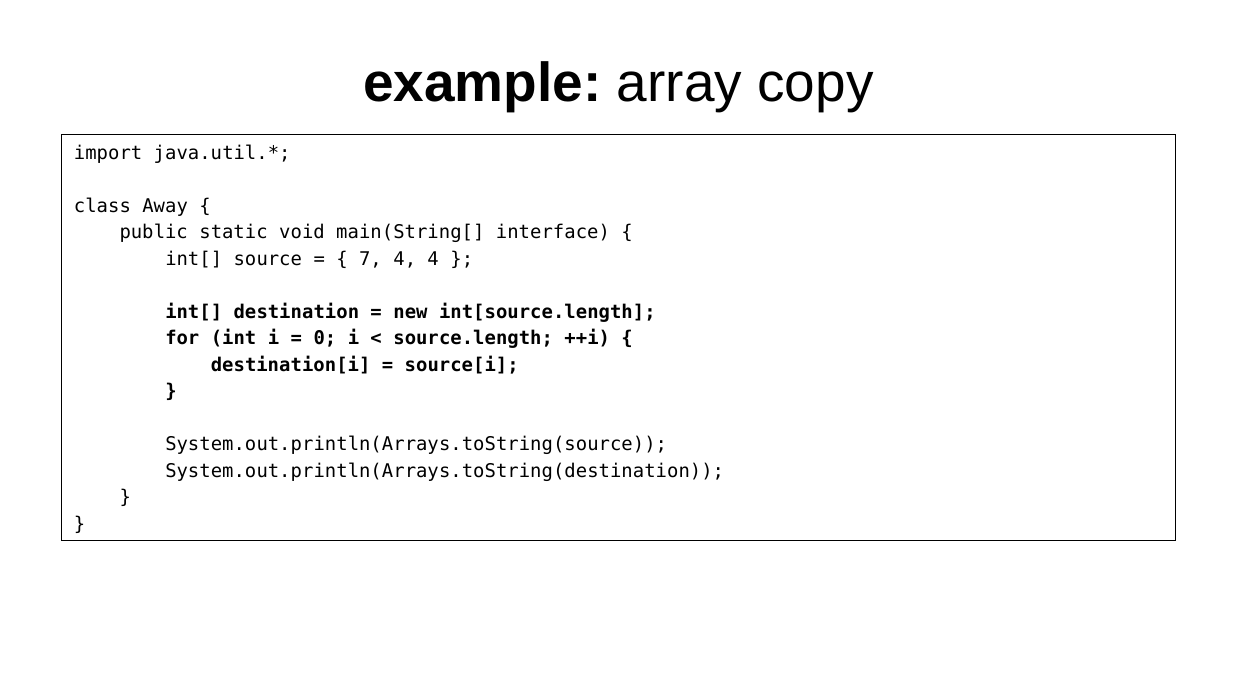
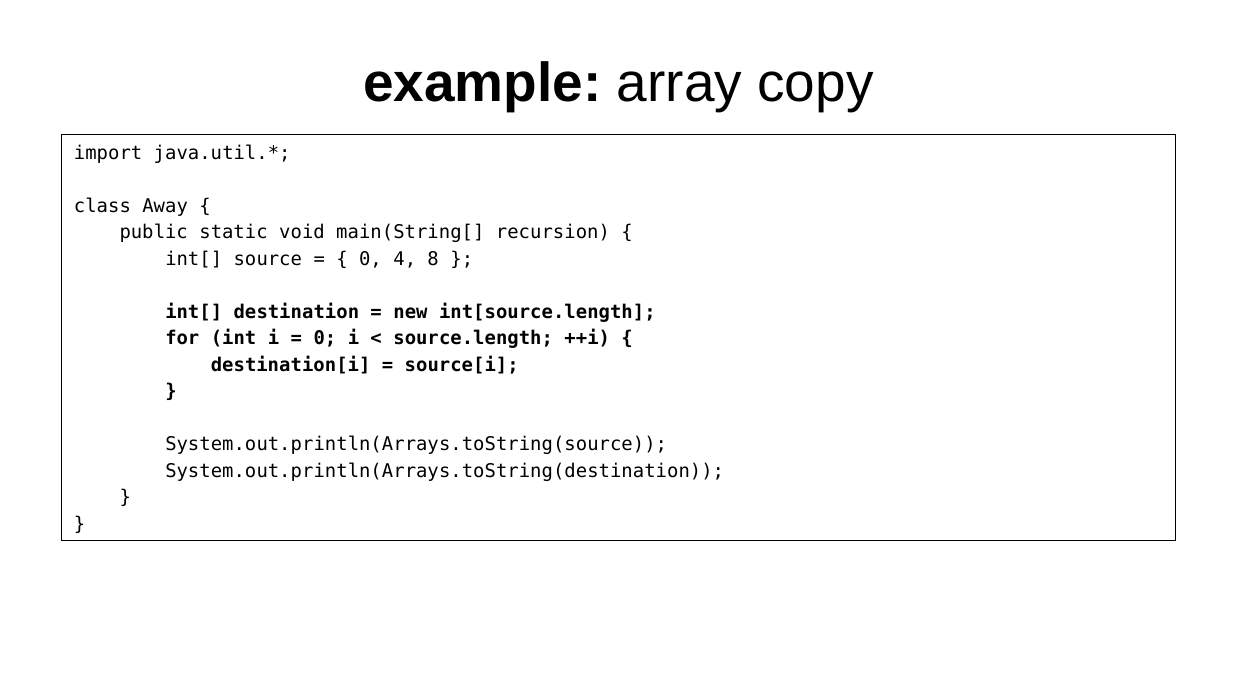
interface: interface -> recursion
7 at (370, 259): 7 -> 0
4 4: 4 -> 8
